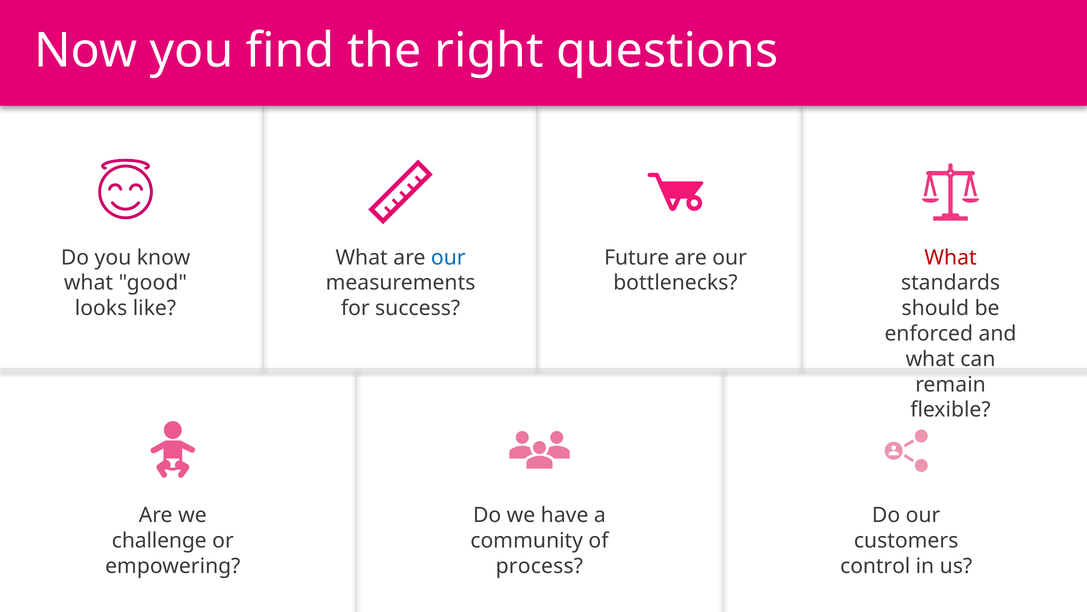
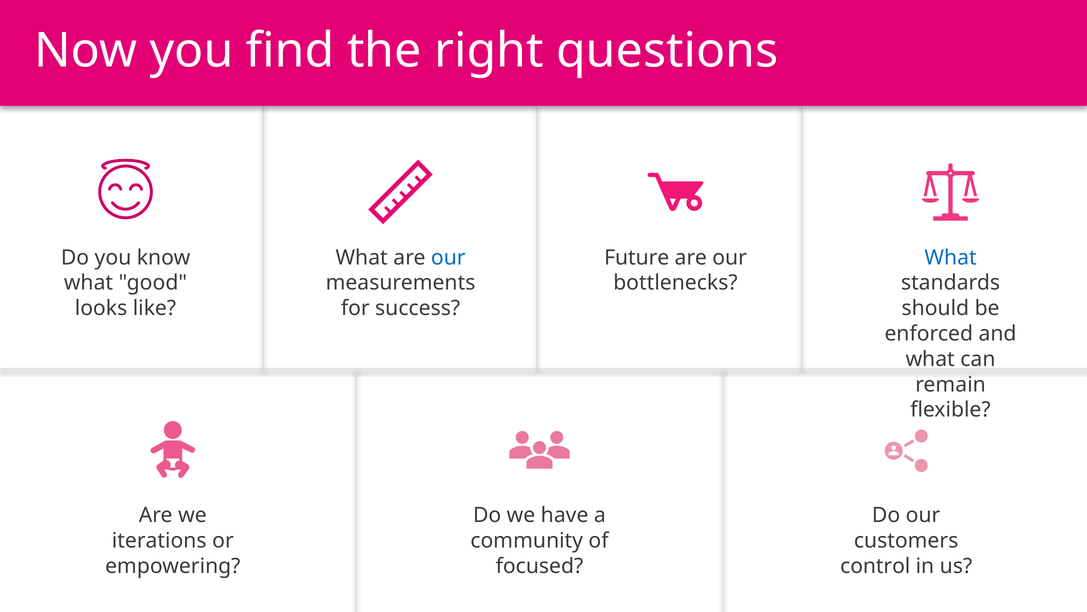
What at (951, 257) colour: red -> blue
challenge: challenge -> iterations
process: process -> focused
